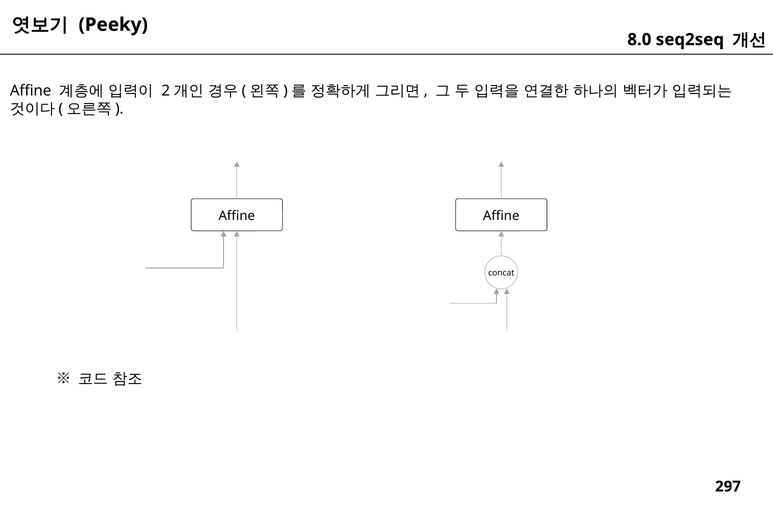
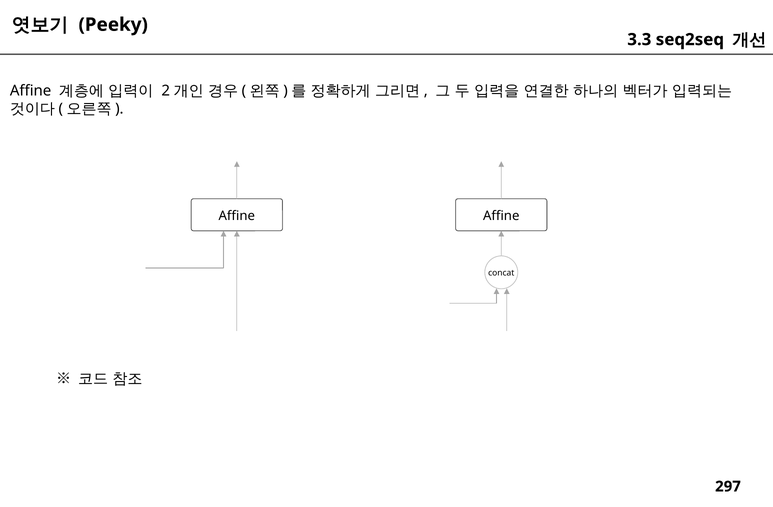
8.0: 8.0 -> 3.3
